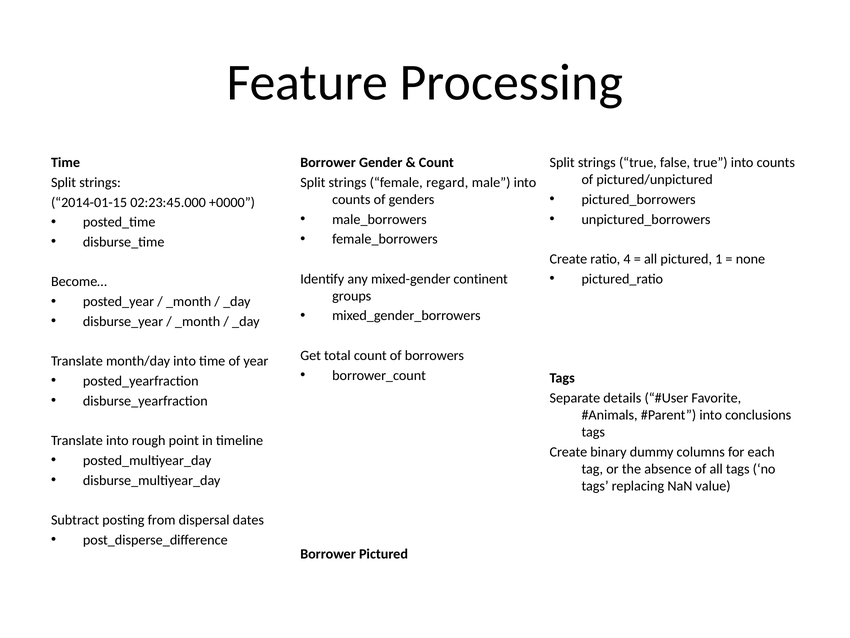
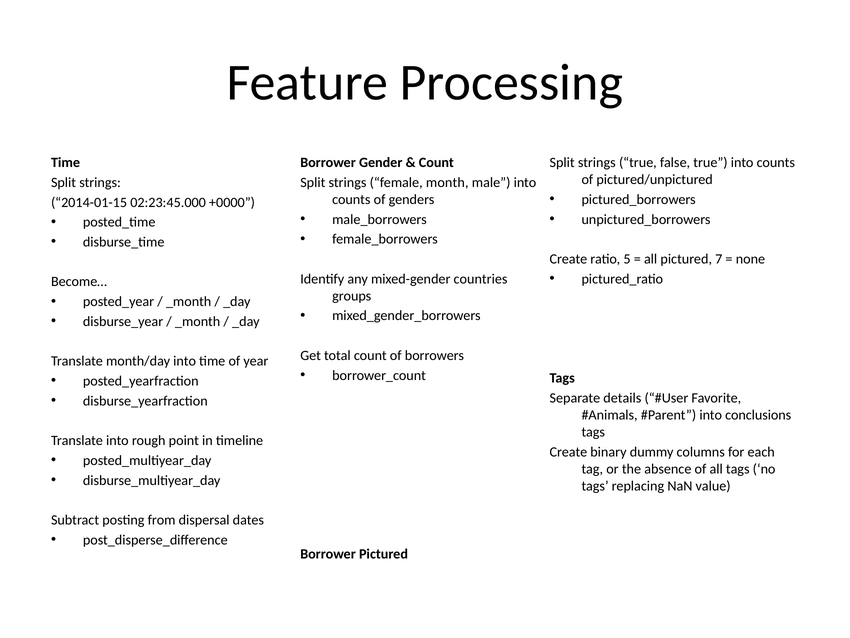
regard: regard -> month
4: 4 -> 5
1: 1 -> 7
continent: continent -> countries
